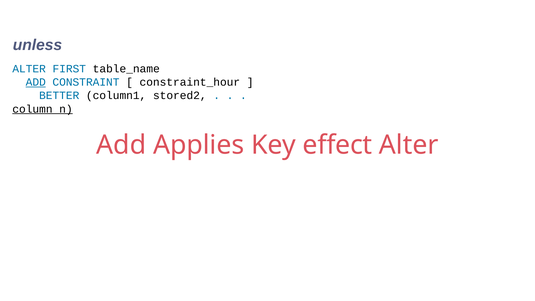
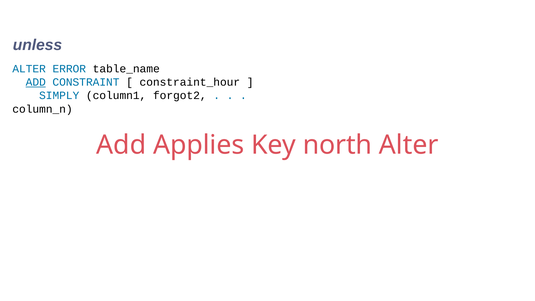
FIRST: FIRST -> ERROR
BETTER: BETTER -> SIMPLY
stored2: stored2 -> forgot2
column_n underline: present -> none
effect: effect -> north
